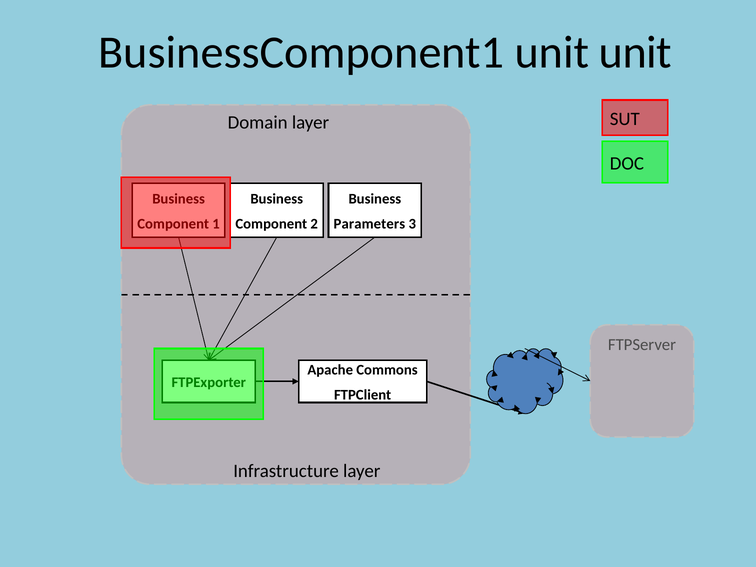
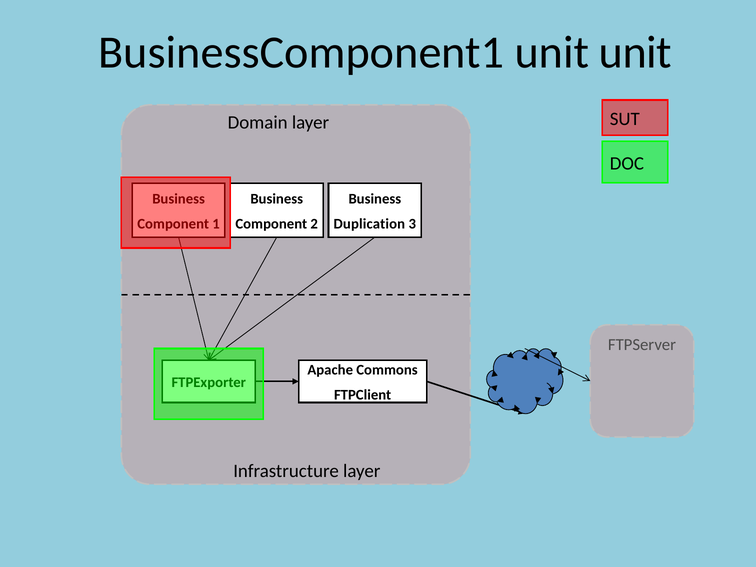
Parameters: Parameters -> Duplication
